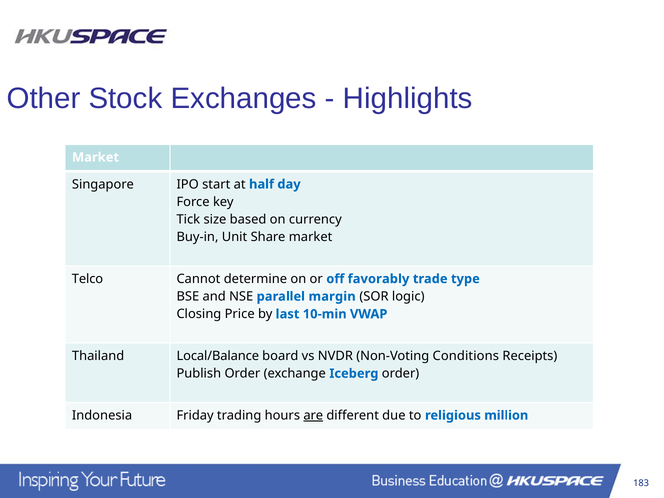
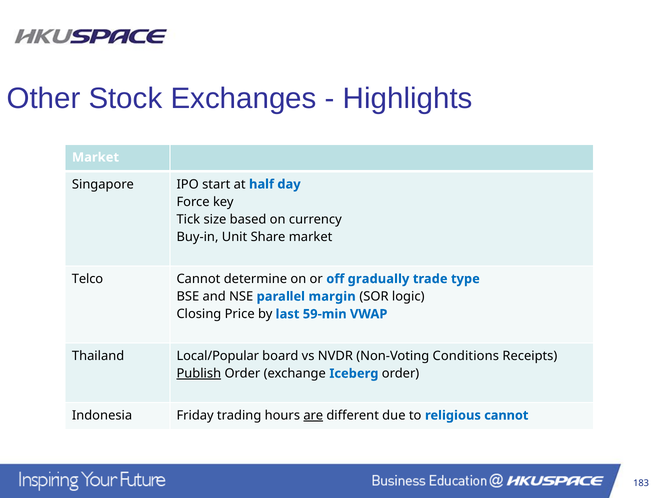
favorably: favorably -> gradually
10-min: 10-min -> 59-min
Local/Balance: Local/Balance -> Local/Popular
Publish underline: none -> present
religious million: million -> cannot
